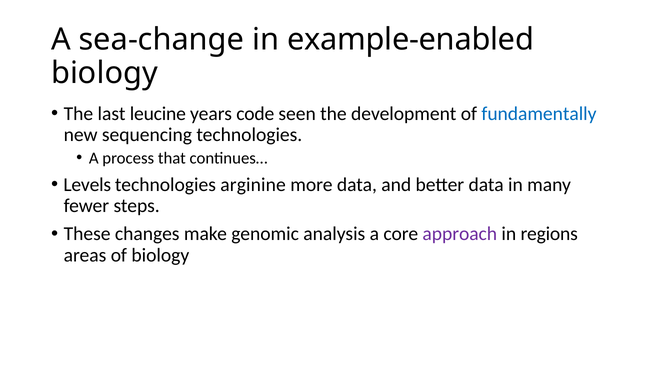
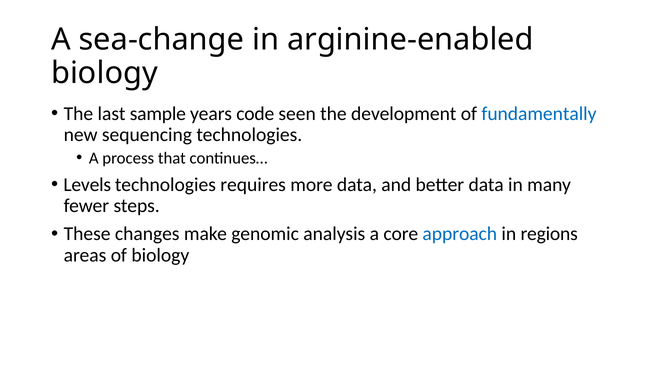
example-enabled: example-enabled -> arginine-enabled
leucine: leucine -> sample
arginine: arginine -> requires
approach colour: purple -> blue
